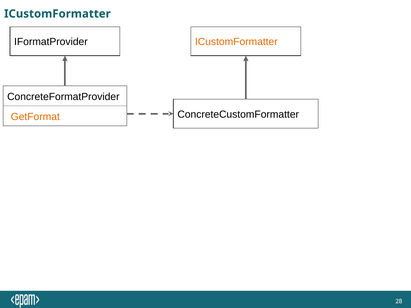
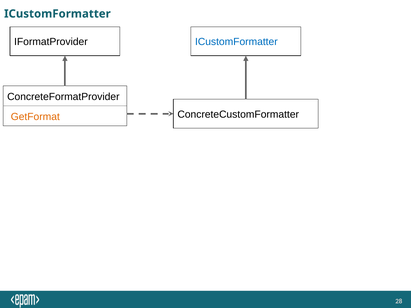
ICustomFormatter at (236, 42) colour: orange -> blue
